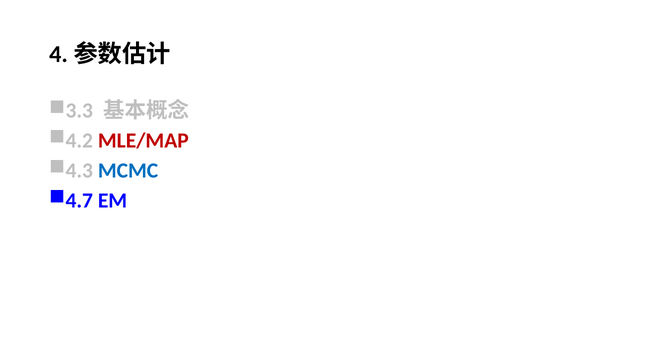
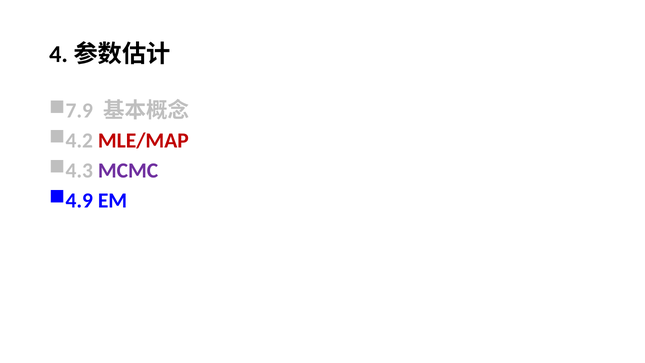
3.3: 3.3 -> 7.9
MCMC colour: blue -> purple
4.7: 4.7 -> 4.9
